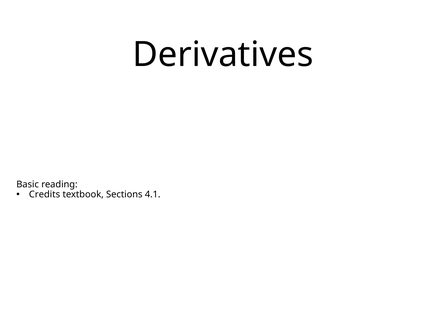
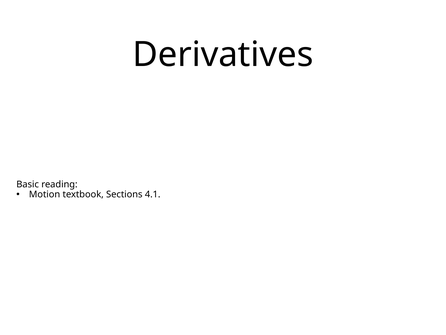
Credits: Credits -> Motion
